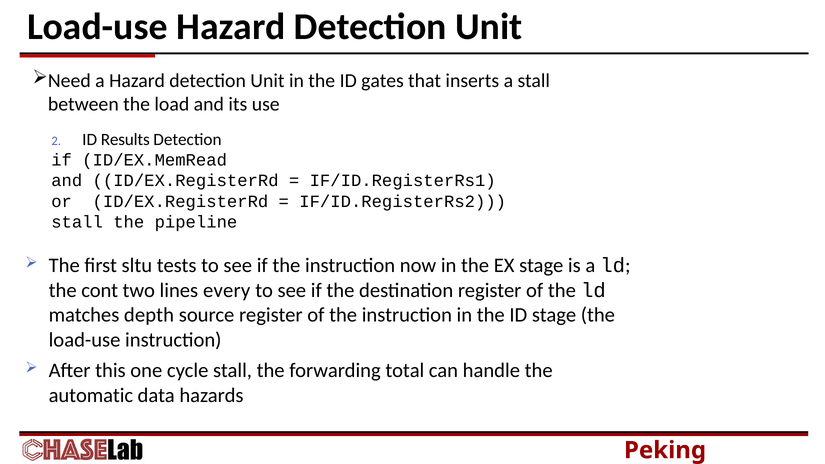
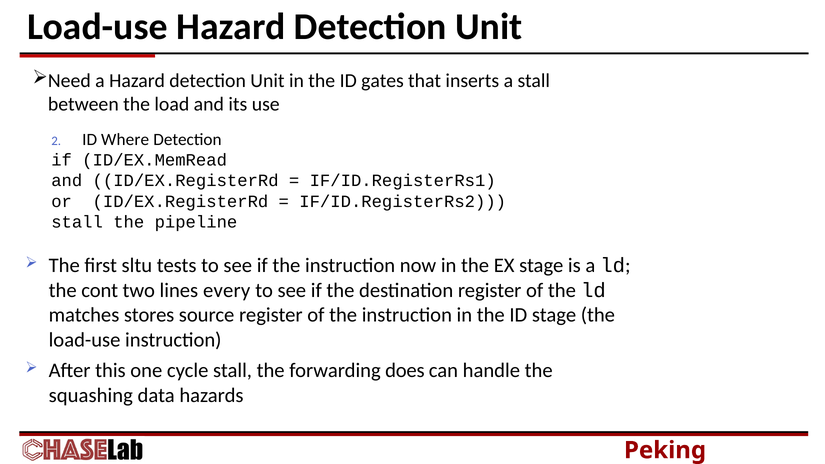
Results: Results -> Where
depth: depth -> stores
total: total -> does
automatic: automatic -> squashing
